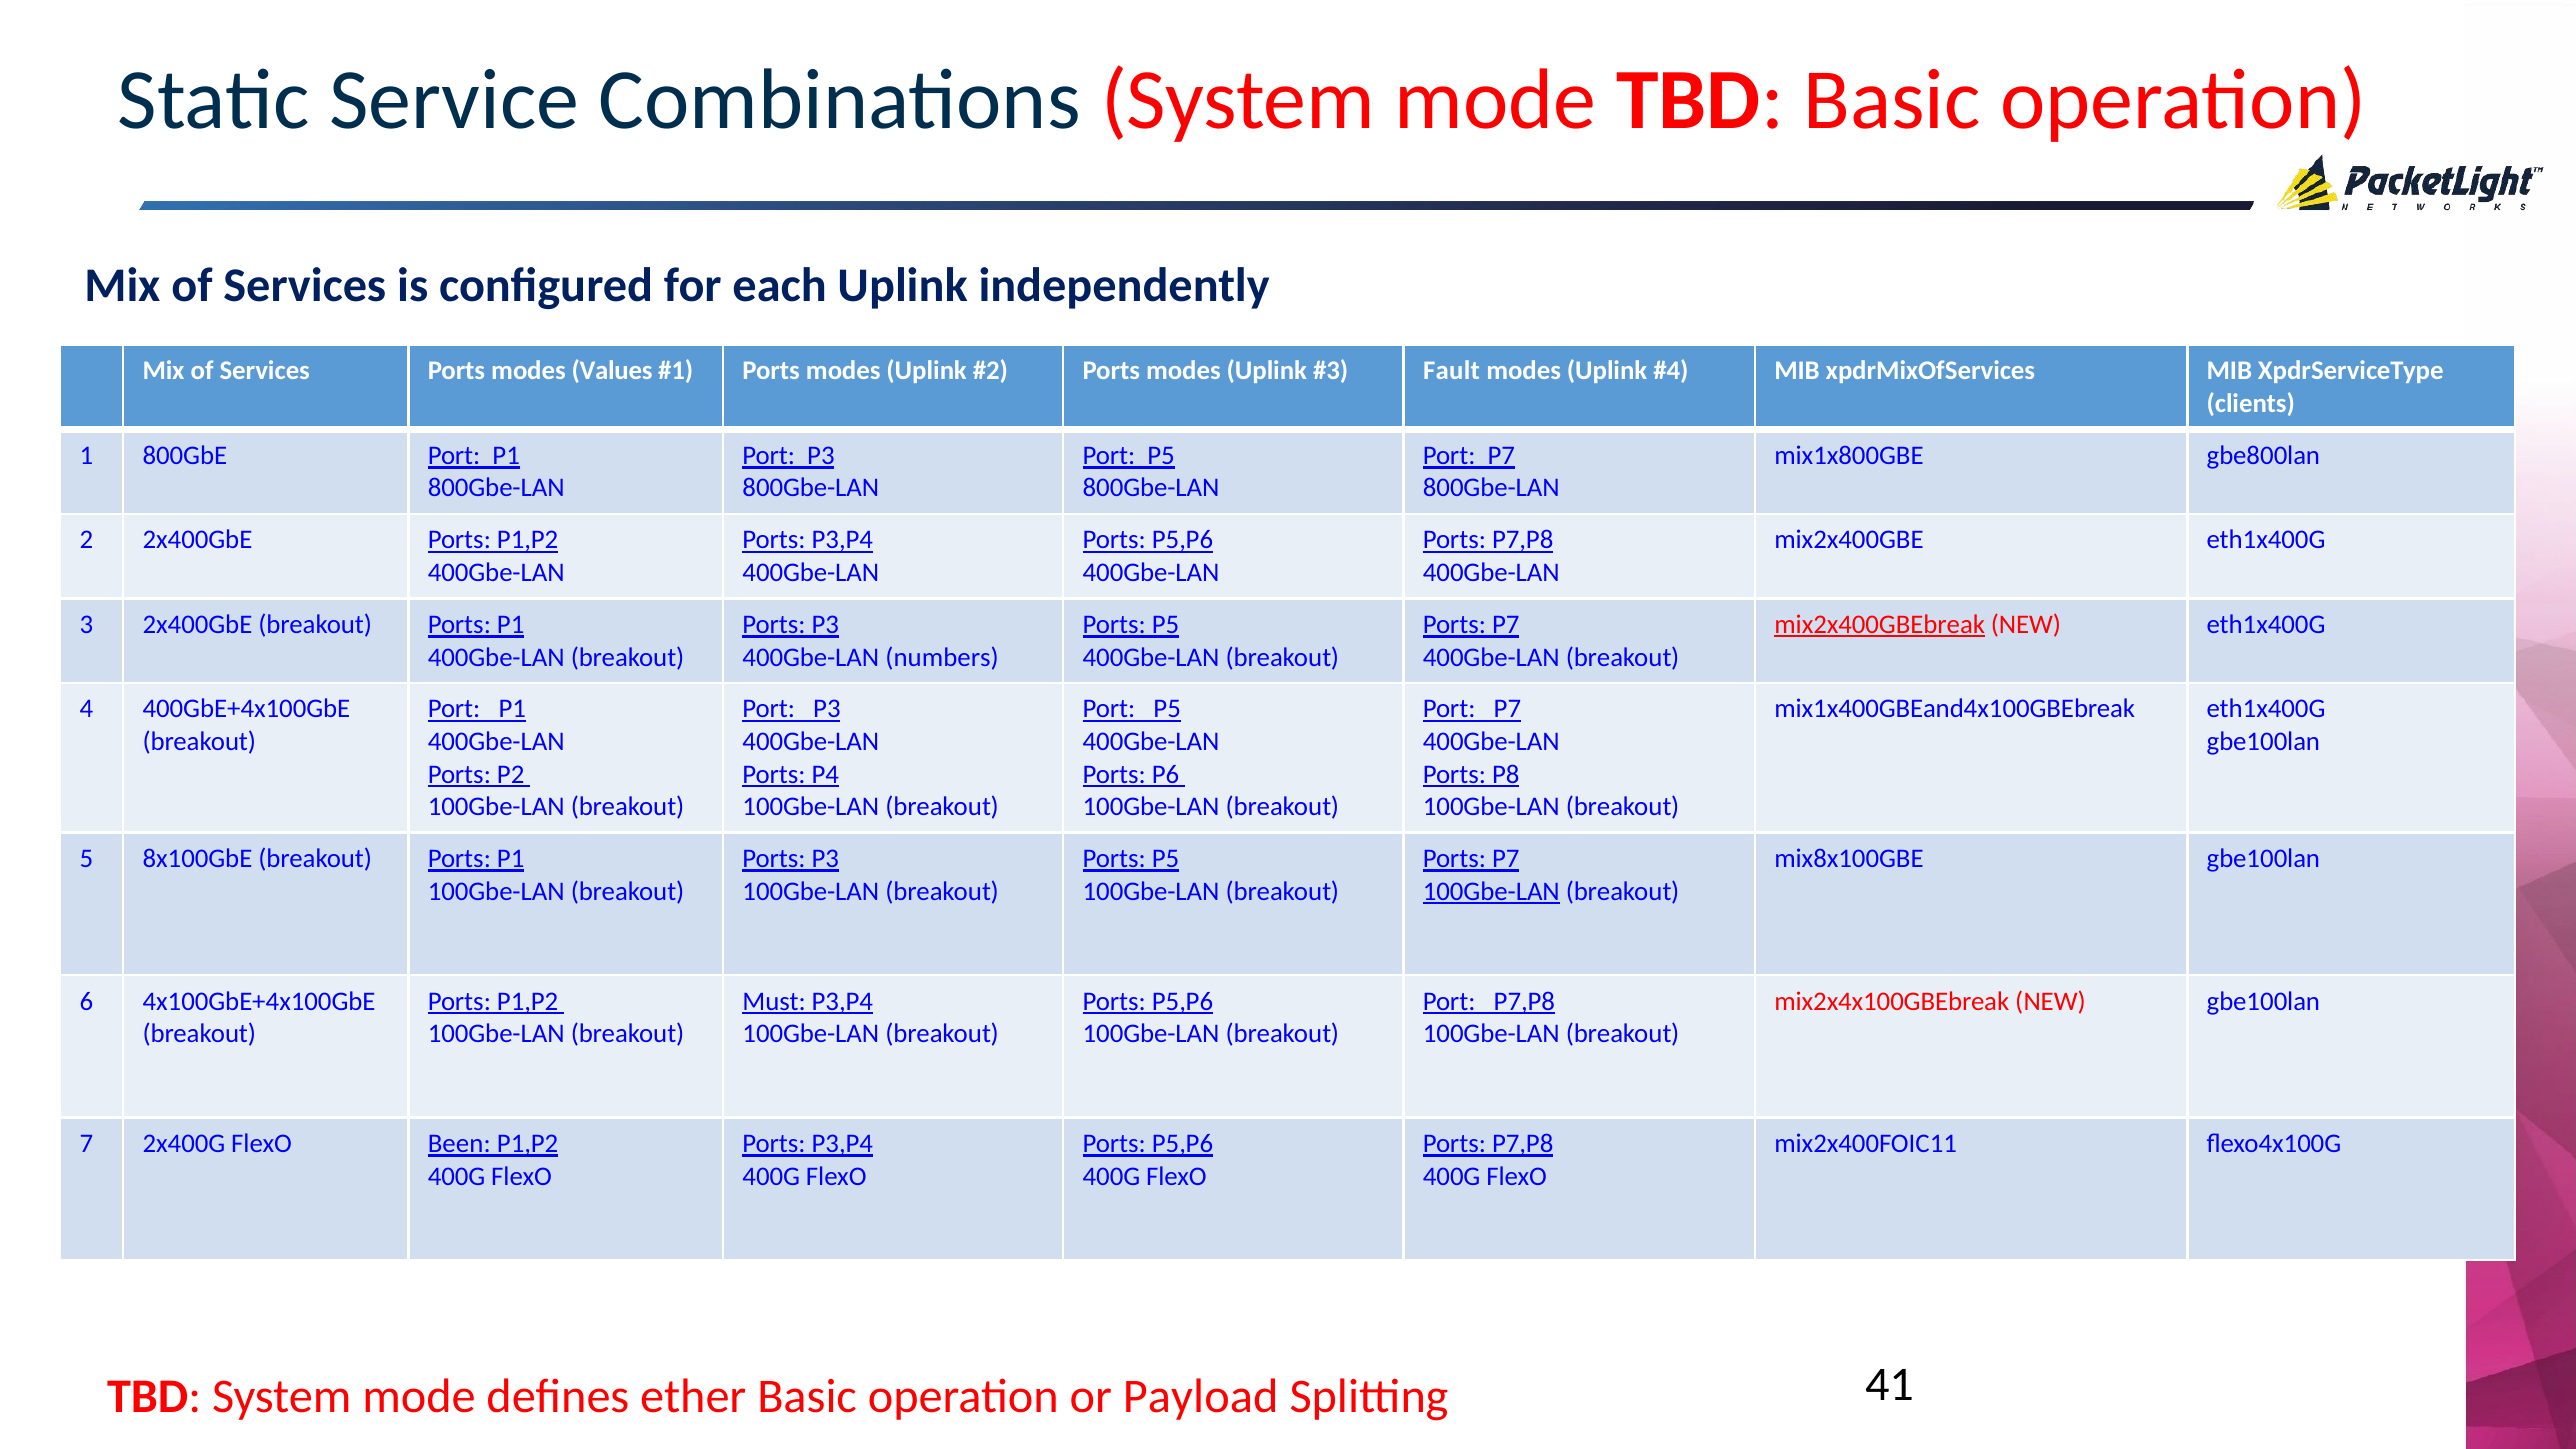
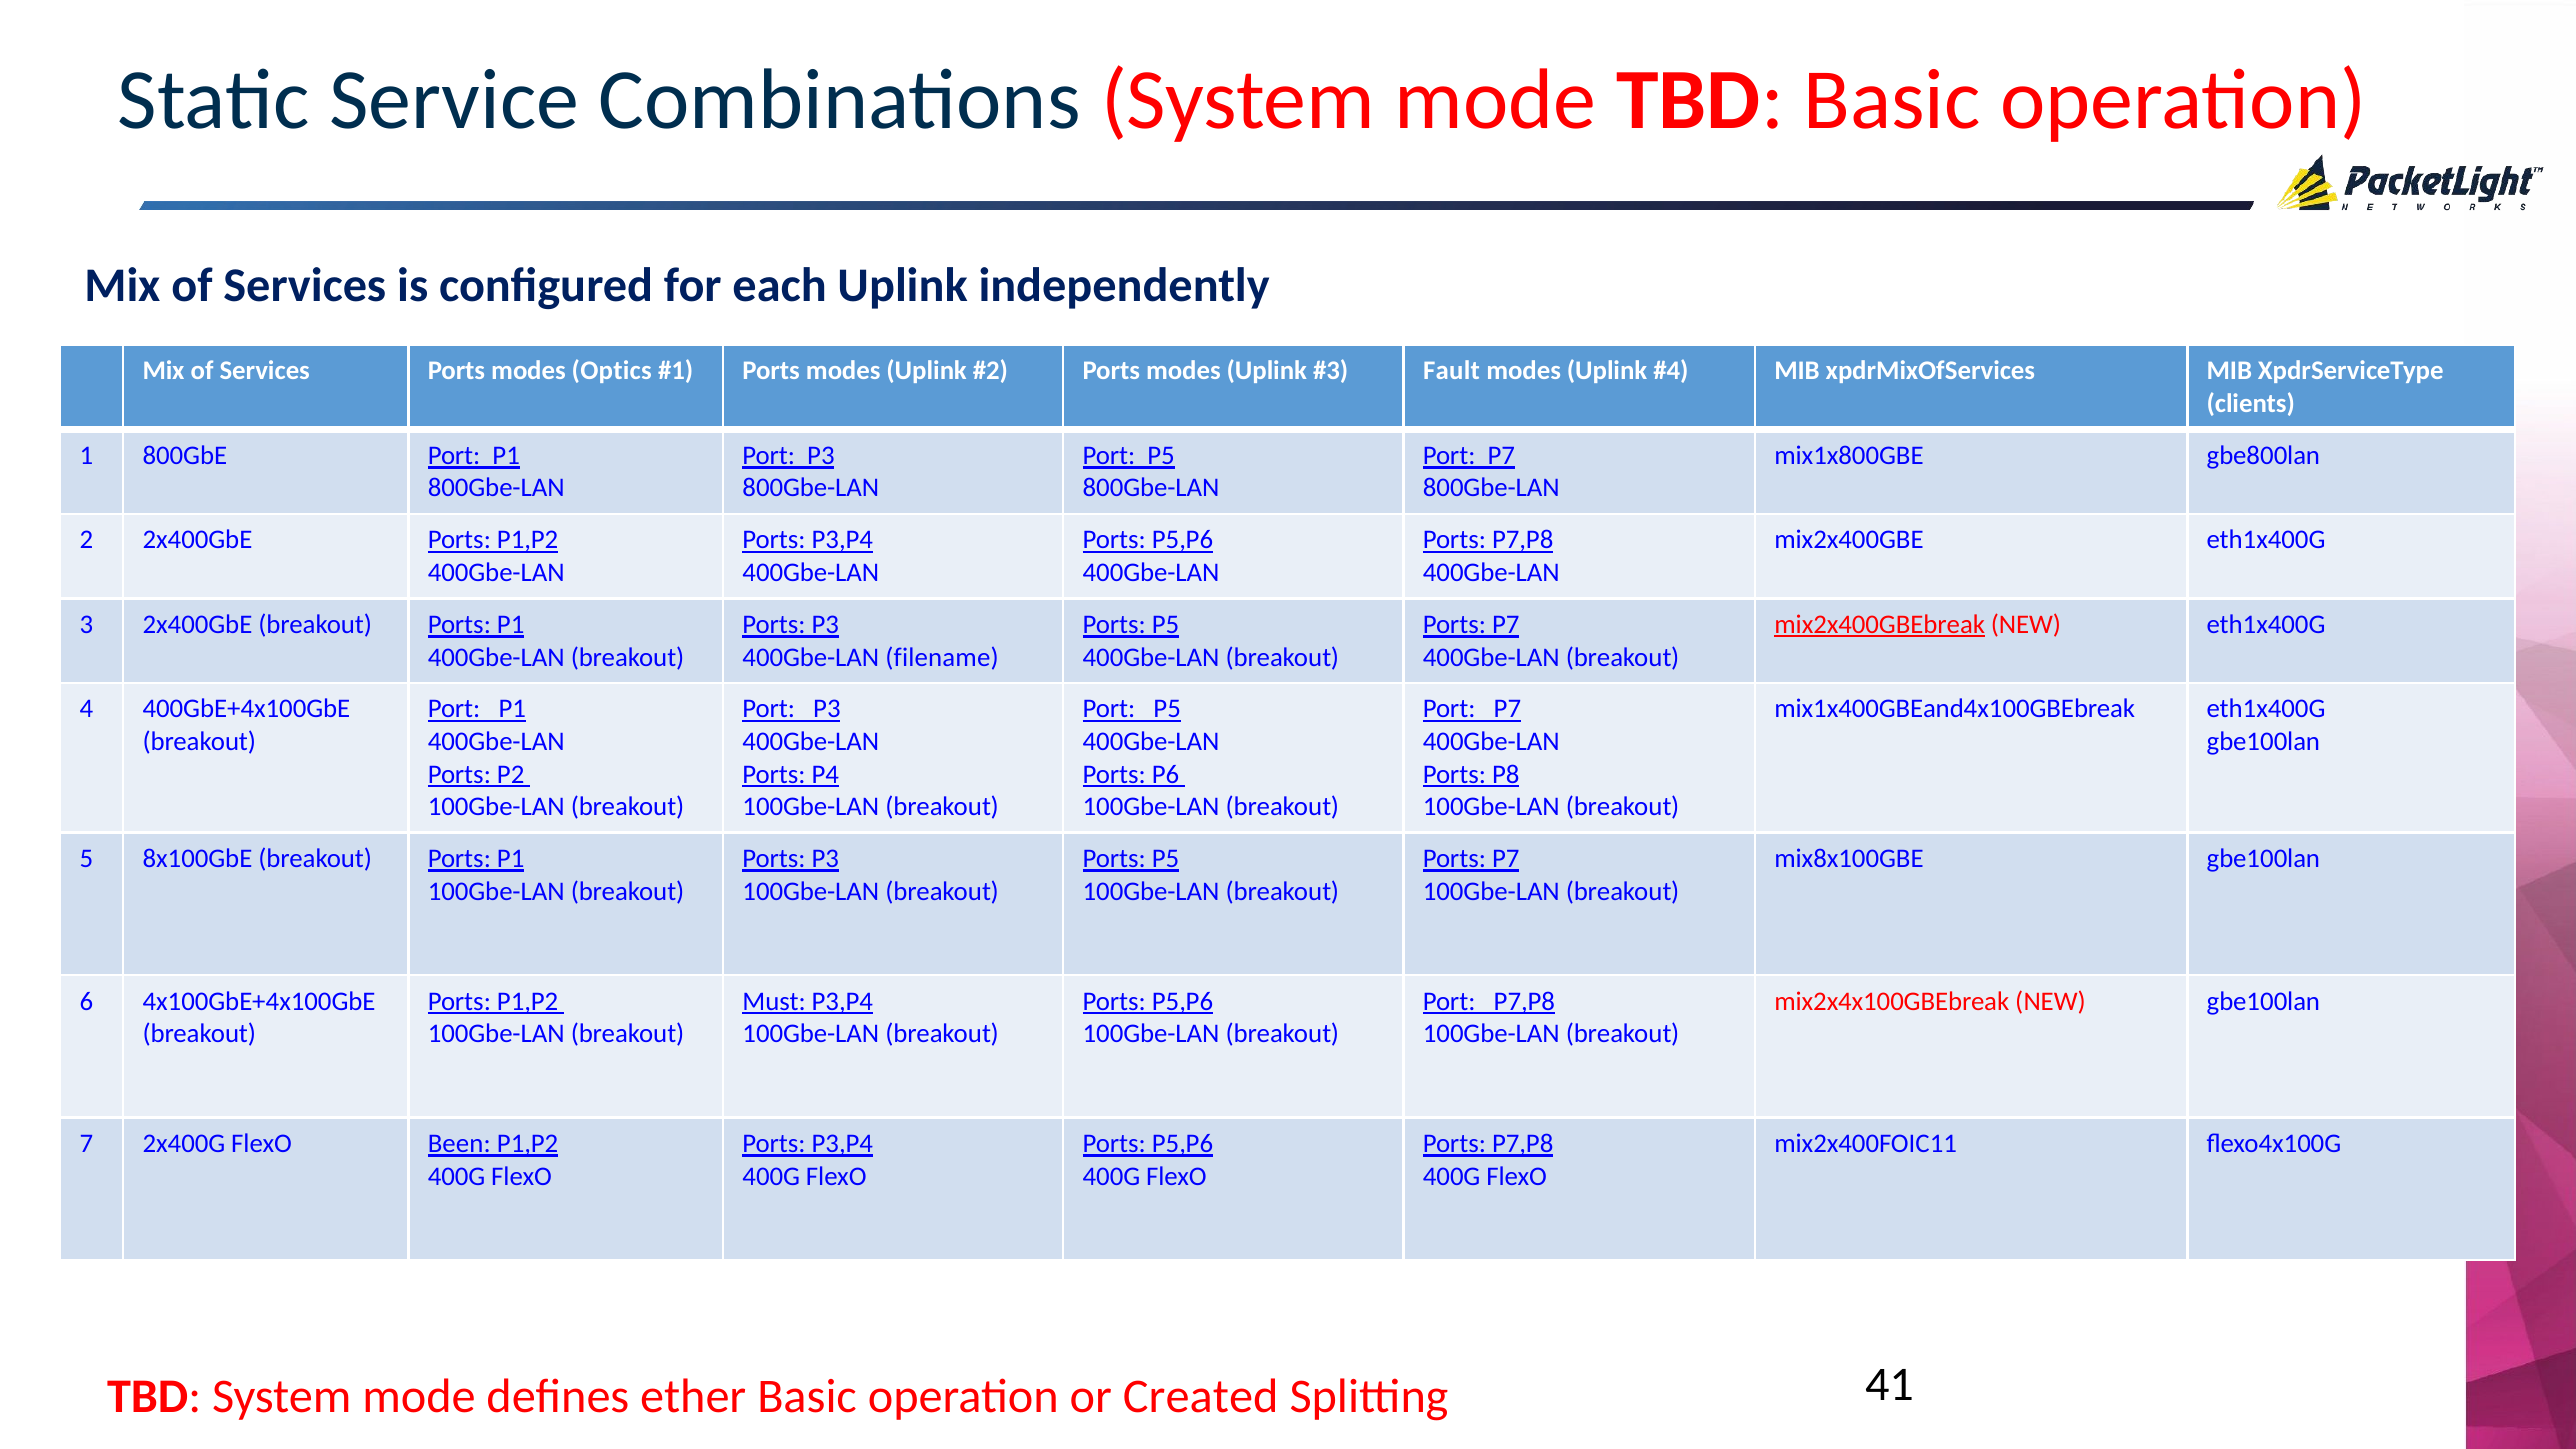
Values: Values -> Optics
numbers: numbers -> filename
100Gbe-LAN at (1491, 891) underline: present -> none
Payload: Payload -> Created
